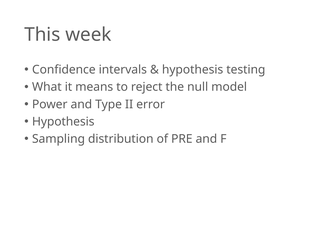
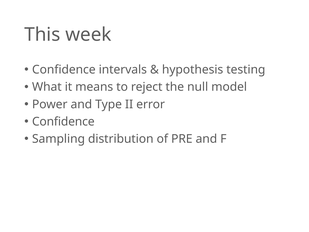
Hypothesis at (63, 121): Hypothesis -> Confidence
